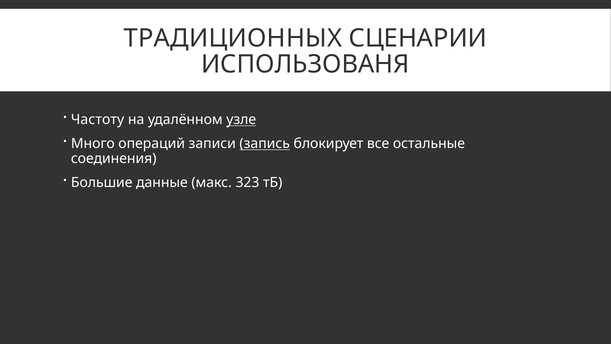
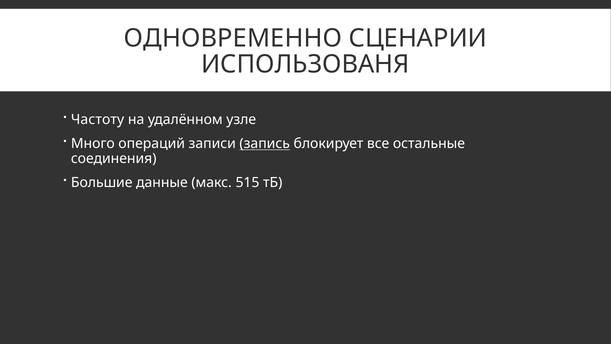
ТРАДИЦИОННЫХ: ТРАДИЦИОННЫХ -> ОДНОВРЕМЕННО
узле underline: present -> none
323: 323 -> 515
